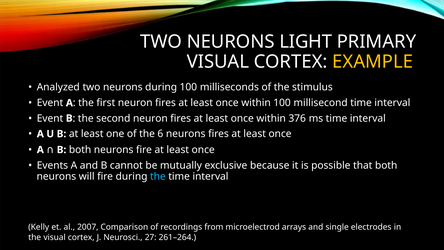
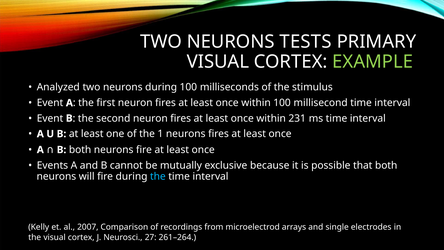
LIGHT: LIGHT -> TESTS
EXAMPLE colour: yellow -> light green
376: 376 -> 231
6: 6 -> 1
